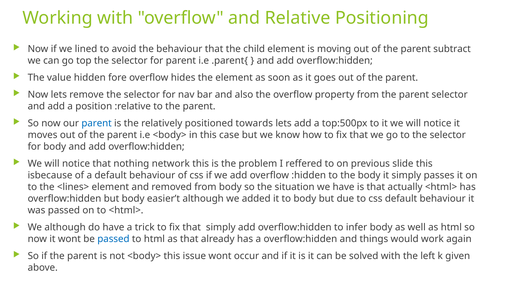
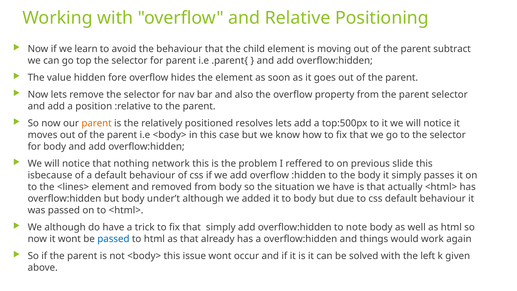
lined: lined -> learn
parent at (97, 123) colour: blue -> orange
towards: towards -> resolves
easier’t: easier’t -> under’t
infer: infer -> note
